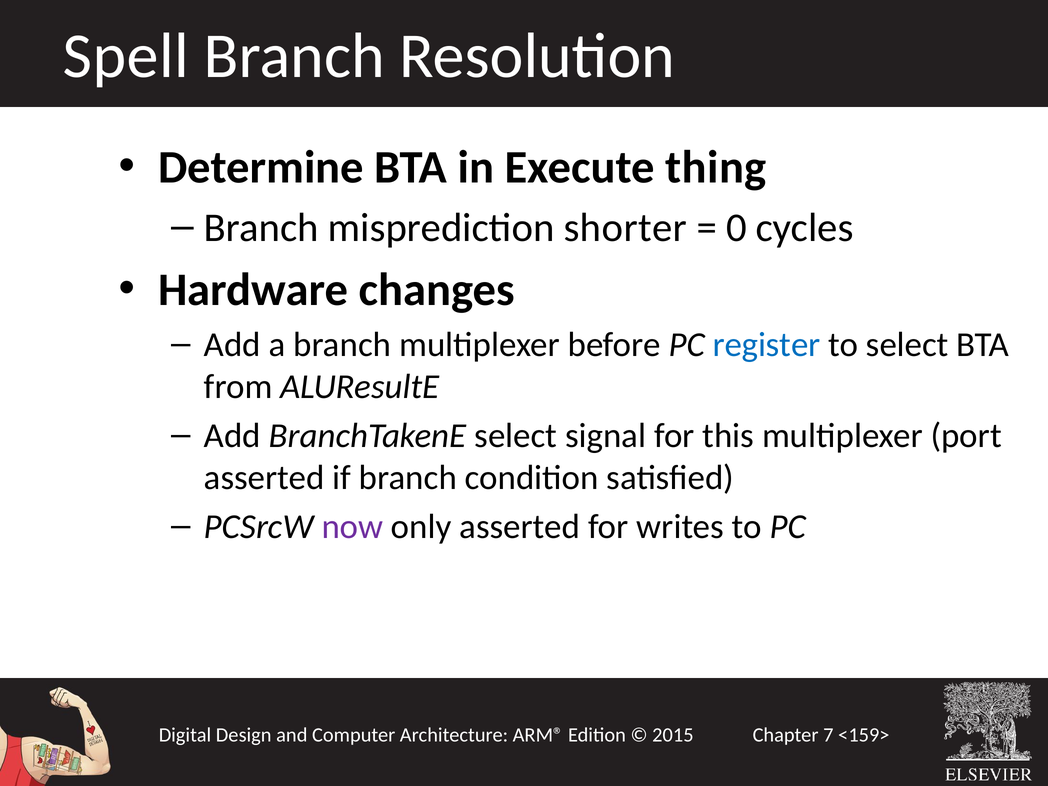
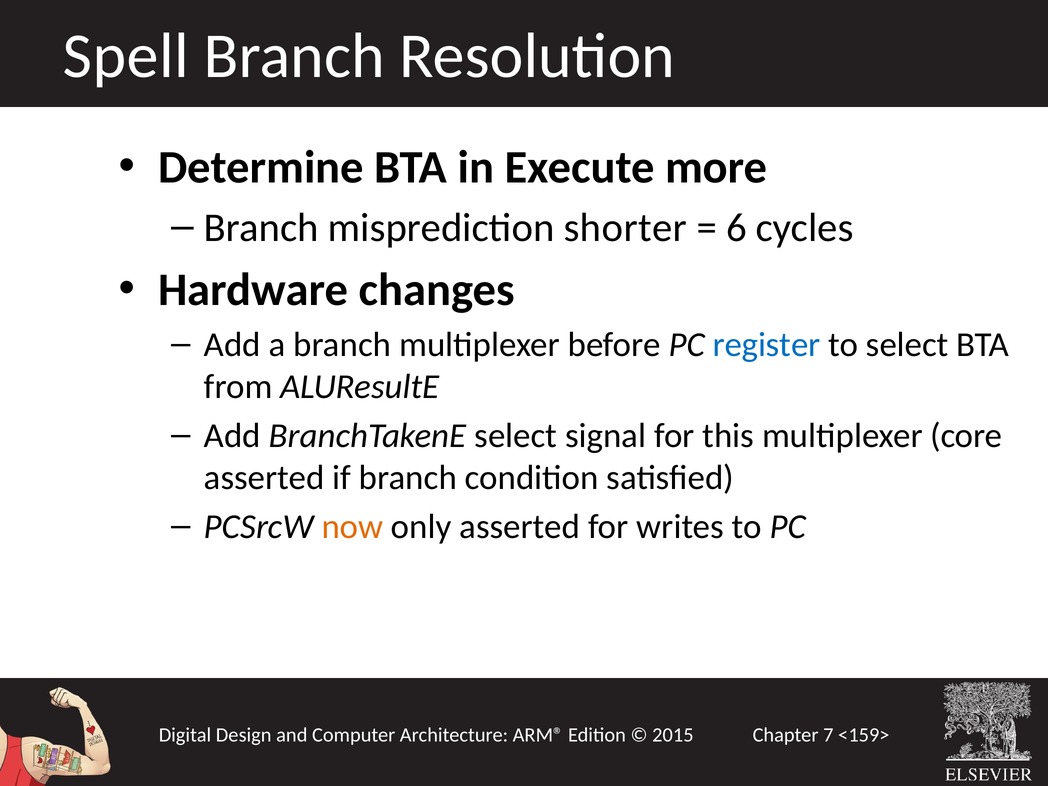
thing: thing -> more
0: 0 -> 6
port: port -> core
now colour: purple -> orange
